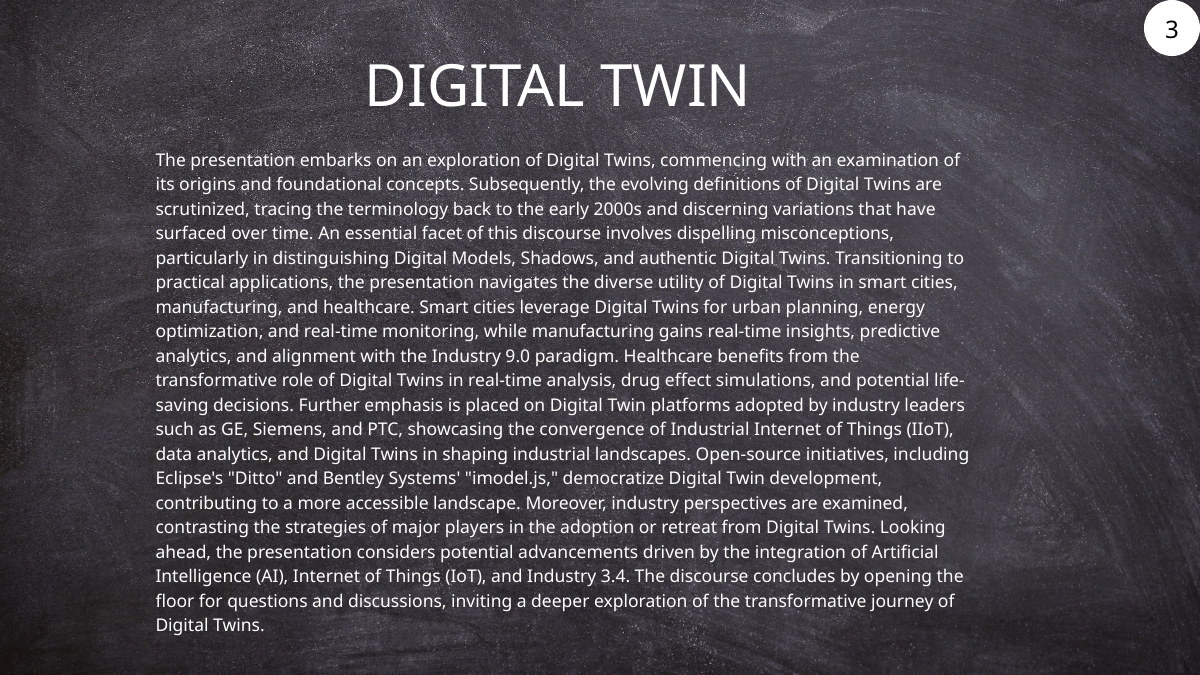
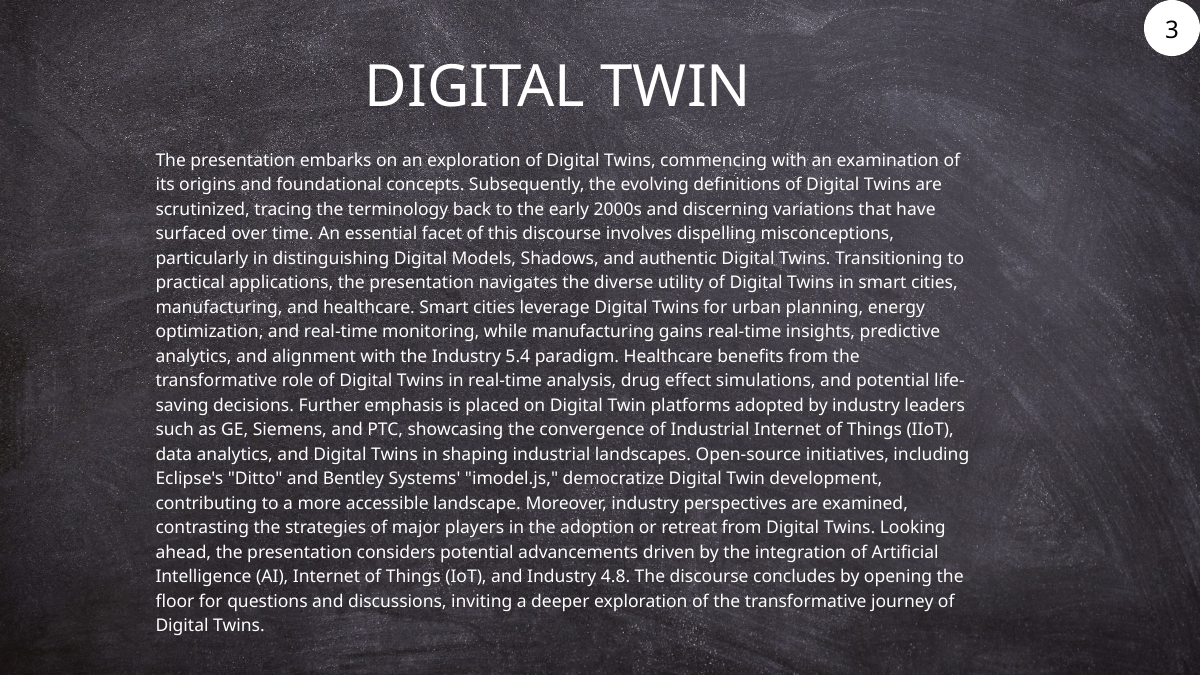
9.0: 9.0 -> 5.4
3.4: 3.4 -> 4.8
